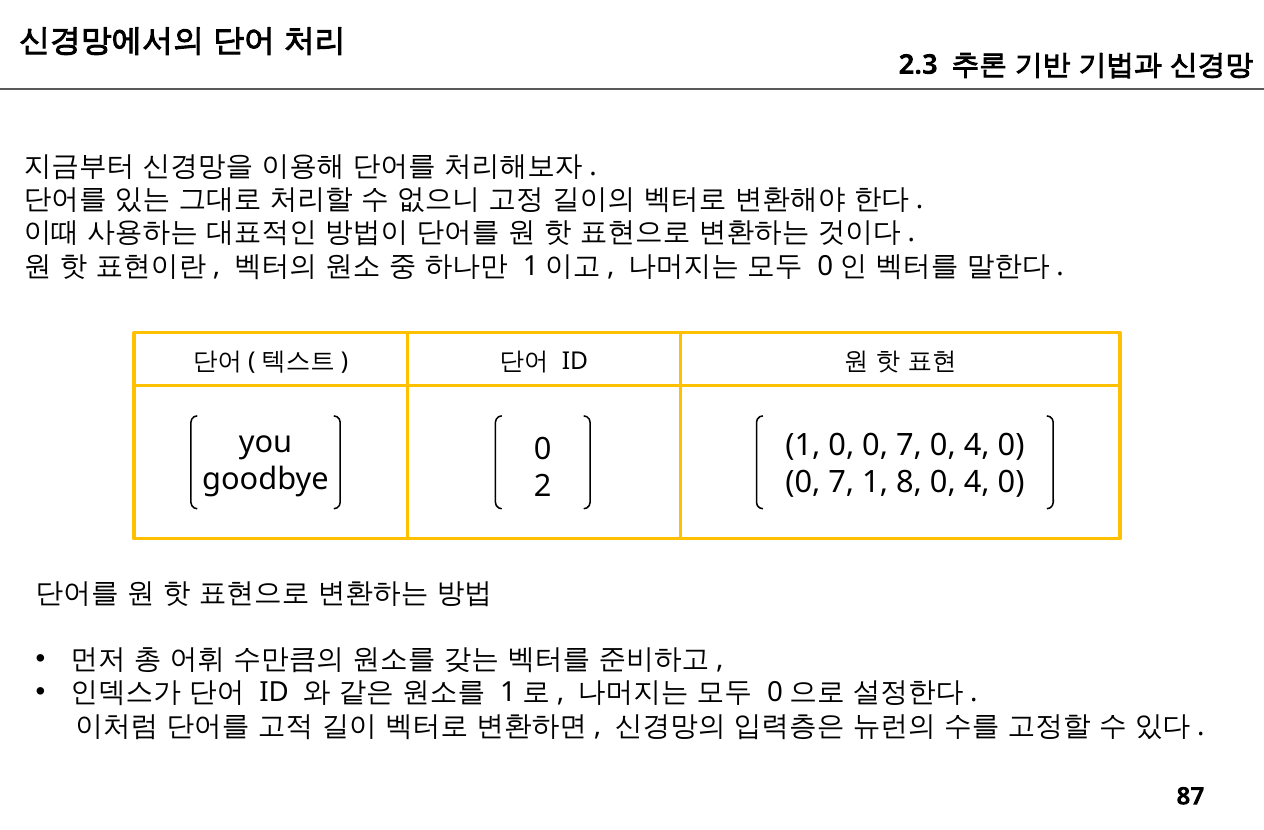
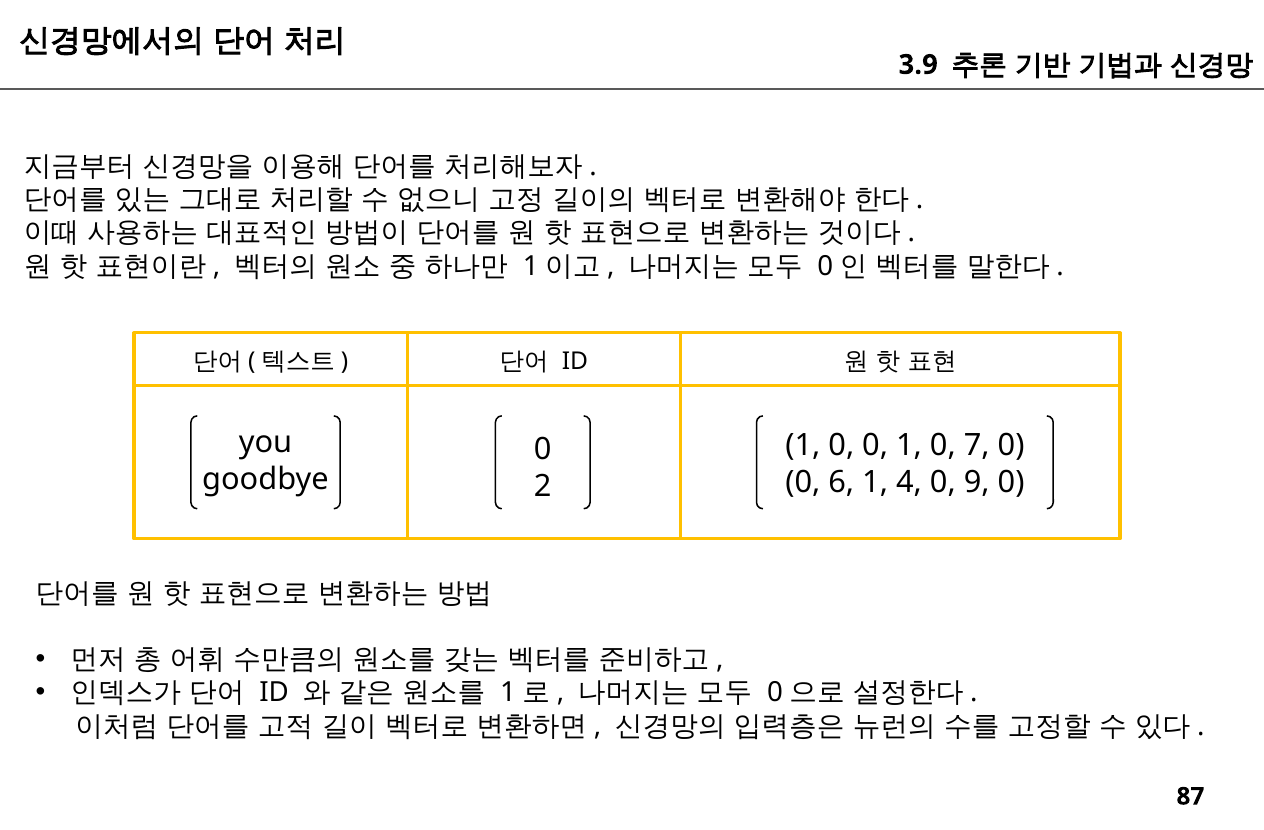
2.3: 2.3 -> 3.9
1 0 0 7: 7 -> 1
4 at (977, 446): 4 -> 7
7 at (841, 483): 7 -> 6
8: 8 -> 4
4 at (977, 483): 4 -> 9
